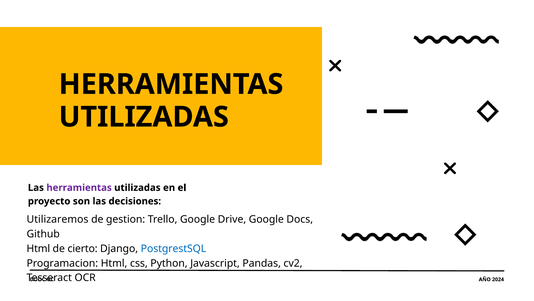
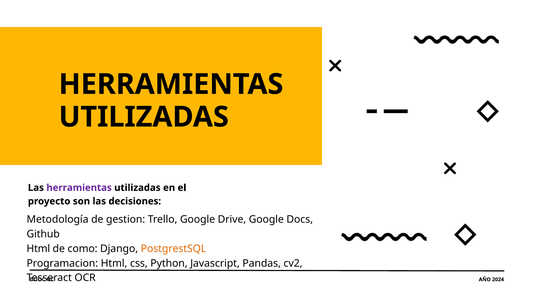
Utilizaremos: Utilizaremos -> Metodología
cierto: cierto -> como
PostgrestSQL colour: blue -> orange
